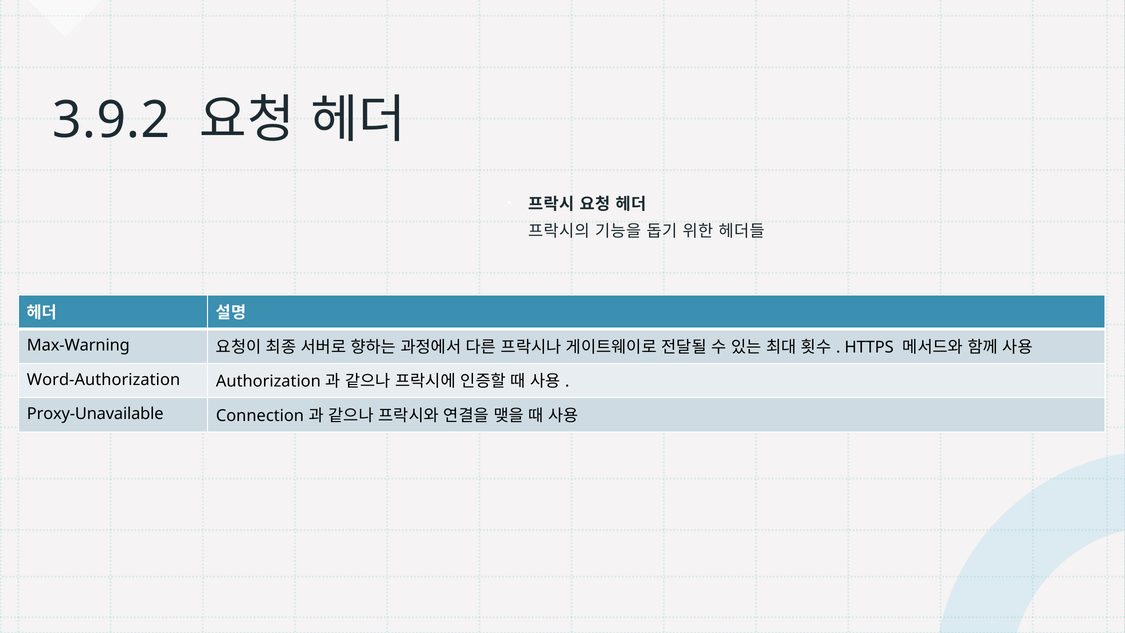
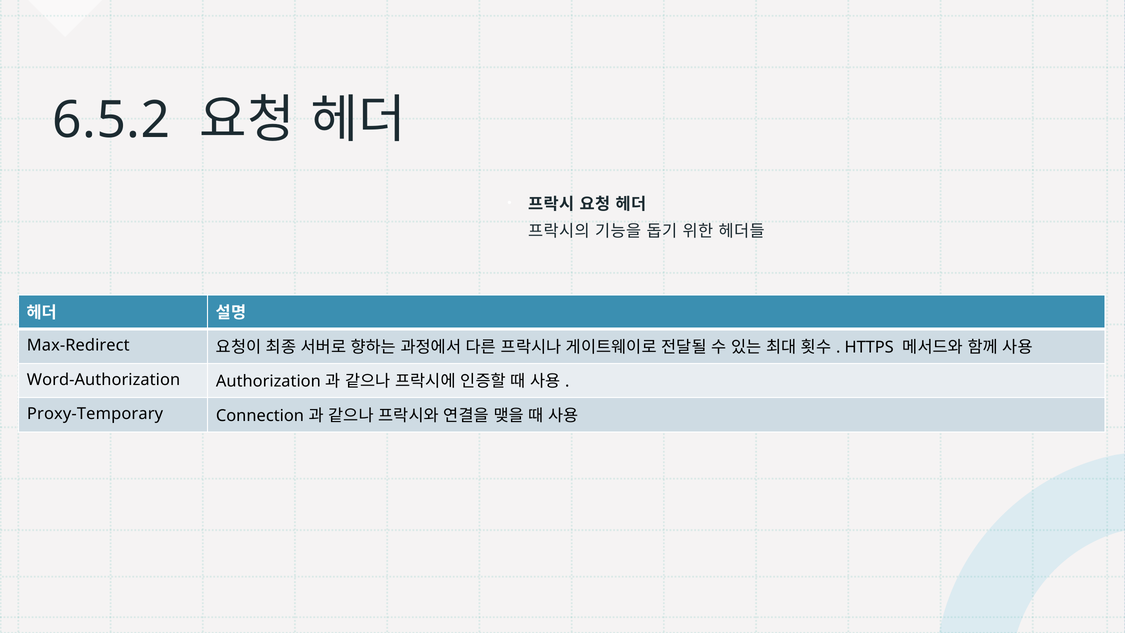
3.9.2: 3.9.2 -> 6.5.2
Max-Warning: Max-Warning -> Max-Redirect
Proxy-Unavailable: Proxy-Unavailable -> Proxy-Temporary
